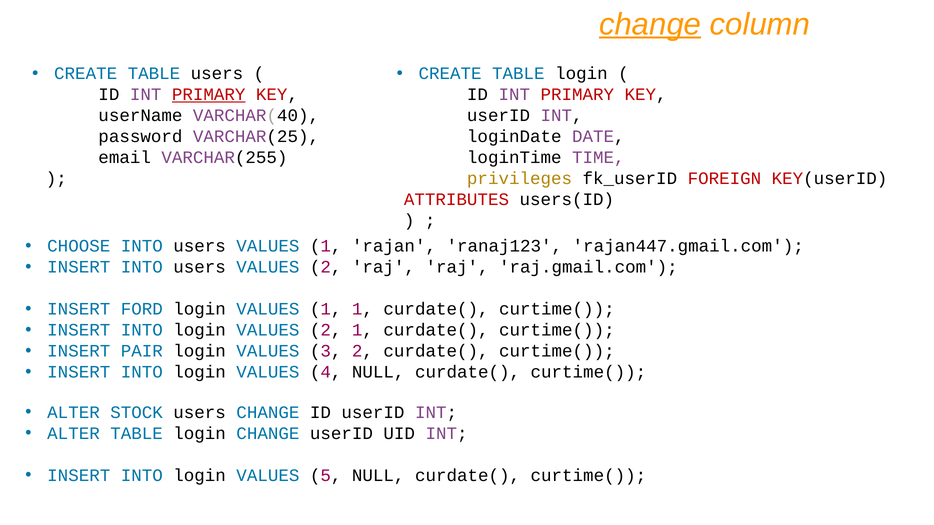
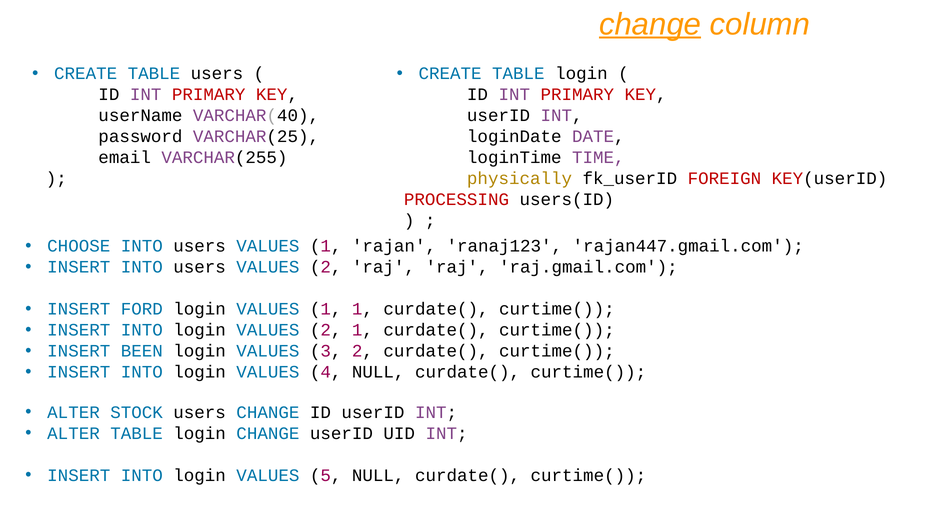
PRIMARY at (209, 95) underline: present -> none
privileges: privileges -> physically
ATTRIBUTES: ATTRIBUTES -> PROCESSING
PAIR: PAIR -> BEEN
